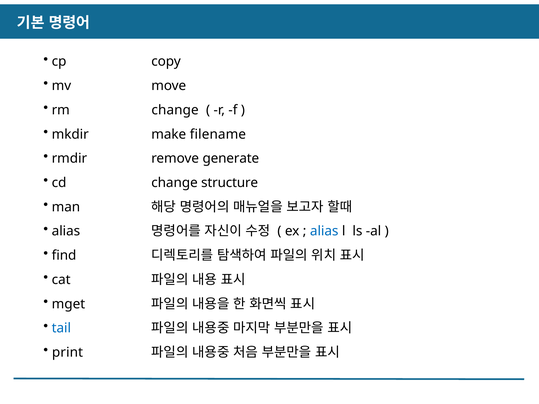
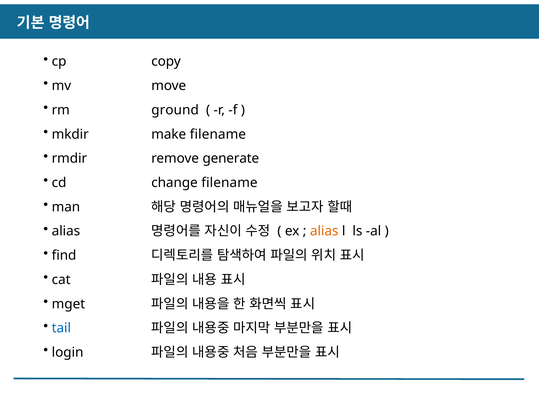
rm change: change -> ground
change structure: structure -> filename
alias at (324, 231) colour: blue -> orange
print: print -> login
